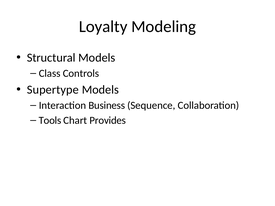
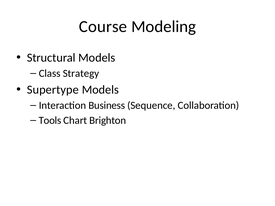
Loyalty: Loyalty -> Course
Controls: Controls -> Strategy
Provides: Provides -> Brighton
